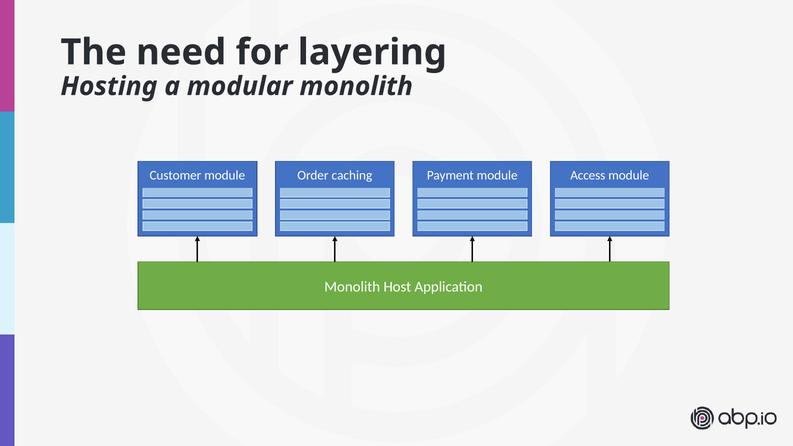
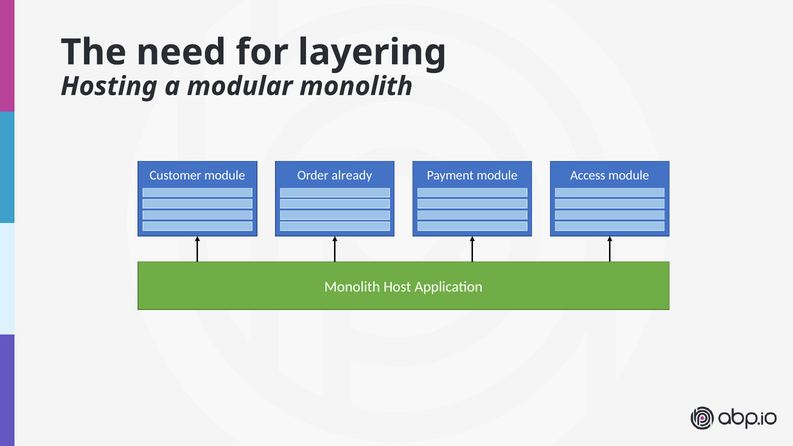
caching: caching -> already
